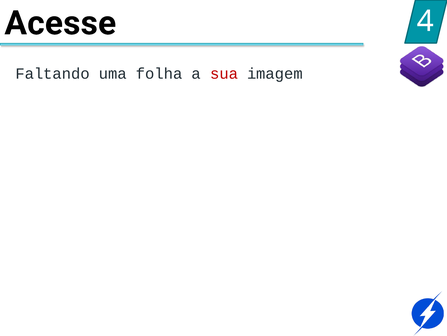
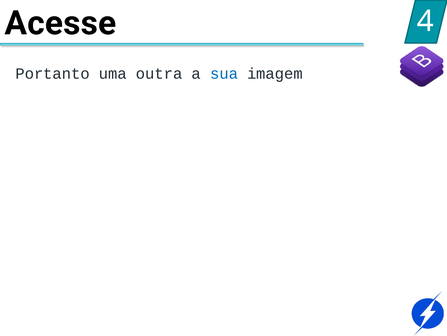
Faltando: Faltando -> Portanto
folha: folha -> outra
sua colour: red -> blue
